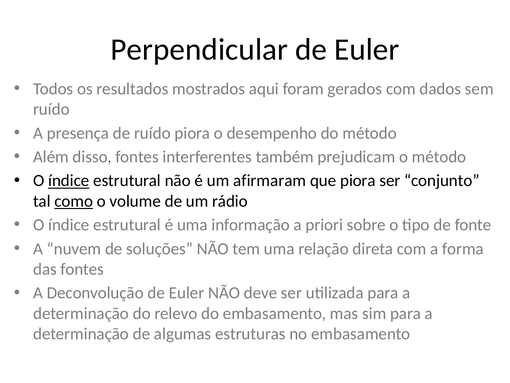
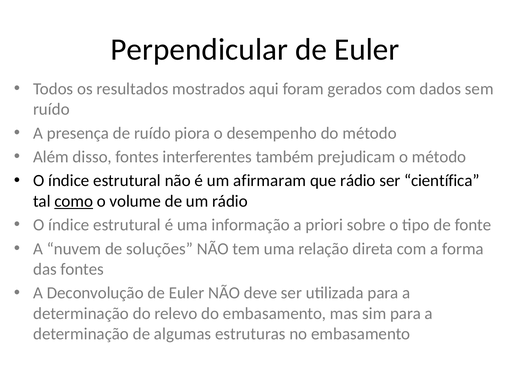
índice at (69, 180) underline: present -> none
que piora: piora -> rádio
conjunto: conjunto -> científica
